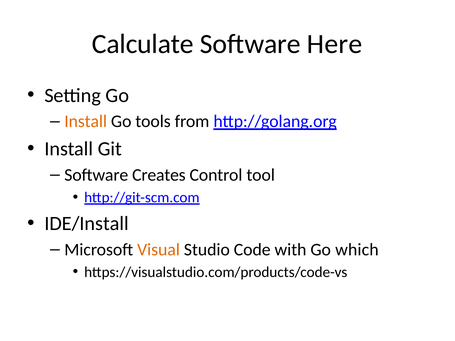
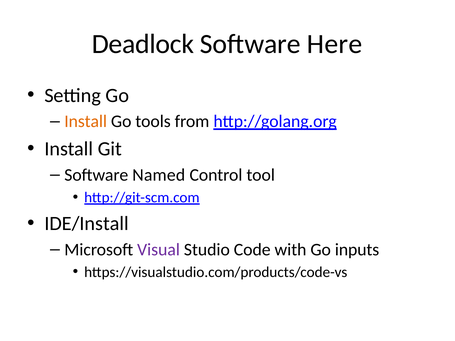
Calculate: Calculate -> Deadlock
Creates: Creates -> Named
Visual colour: orange -> purple
which: which -> inputs
